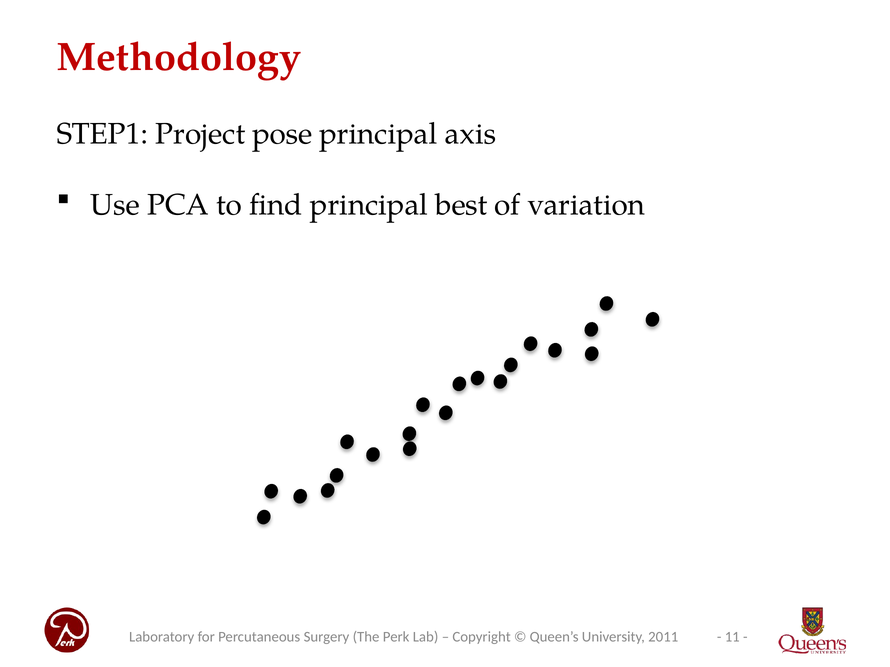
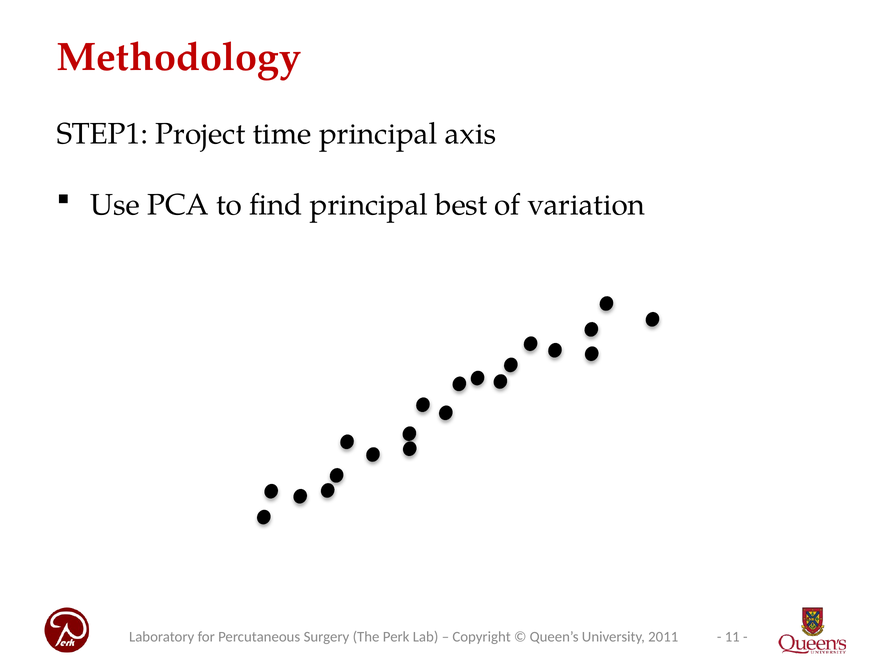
pose: pose -> time
